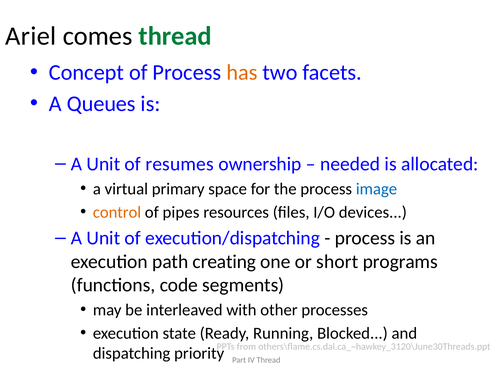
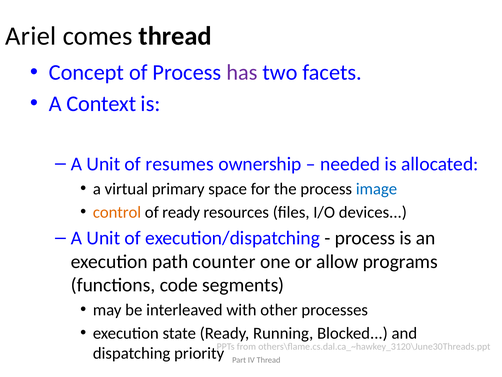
thread at (175, 36) colour: green -> black
has colour: orange -> purple
Queues: Queues -> Context
of pipes: pipes -> ready
creating: creating -> counter
short: short -> allow
